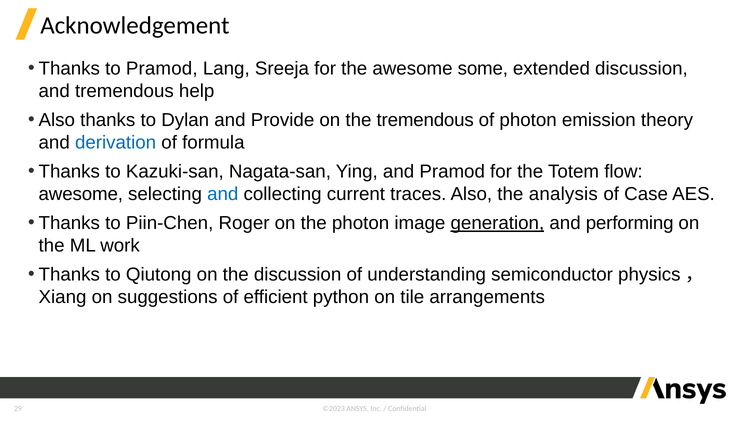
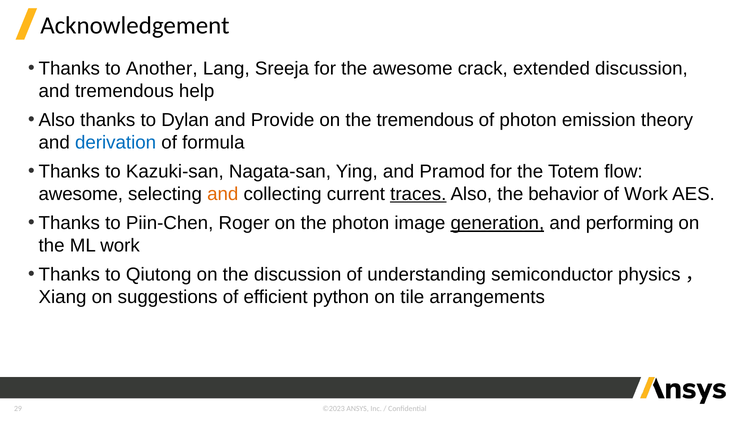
to Pramod: Pramod -> Another
some: some -> crack
and at (223, 194) colour: blue -> orange
traces underline: none -> present
analysis: analysis -> behavior
of Case: Case -> Work
